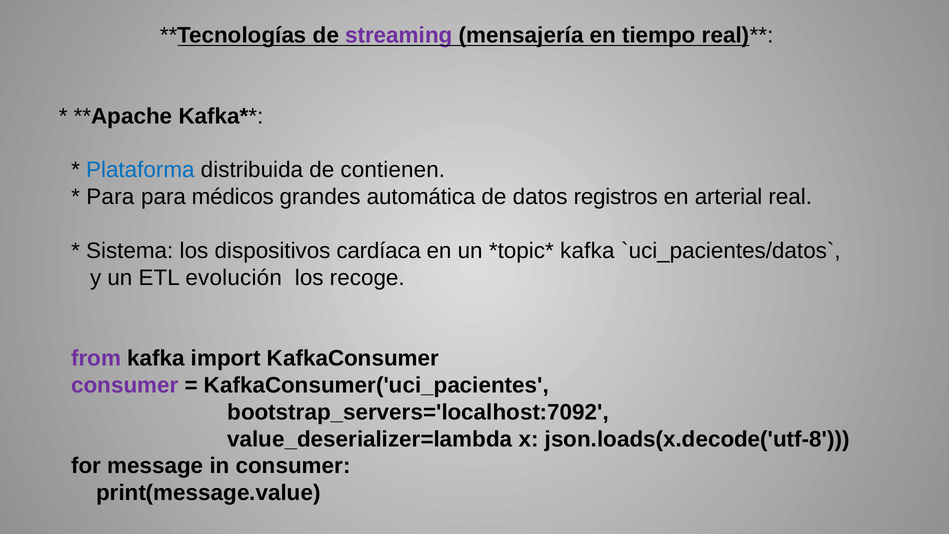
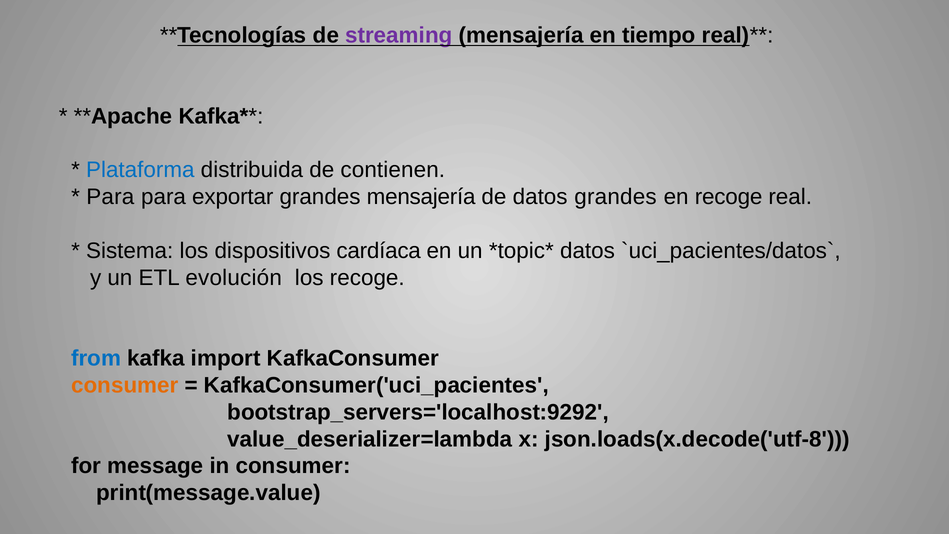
médicos: médicos -> exportar
grandes automática: automática -> mensajería
datos registros: registros -> grandes
en arterial: arterial -> recoge
kafka at (587, 251): kafka -> datos
from colour: purple -> blue
consumer at (125, 385) colour: purple -> orange
bootstrap_servers='localhost:7092: bootstrap_servers='localhost:7092 -> bootstrap_servers='localhost:9292
